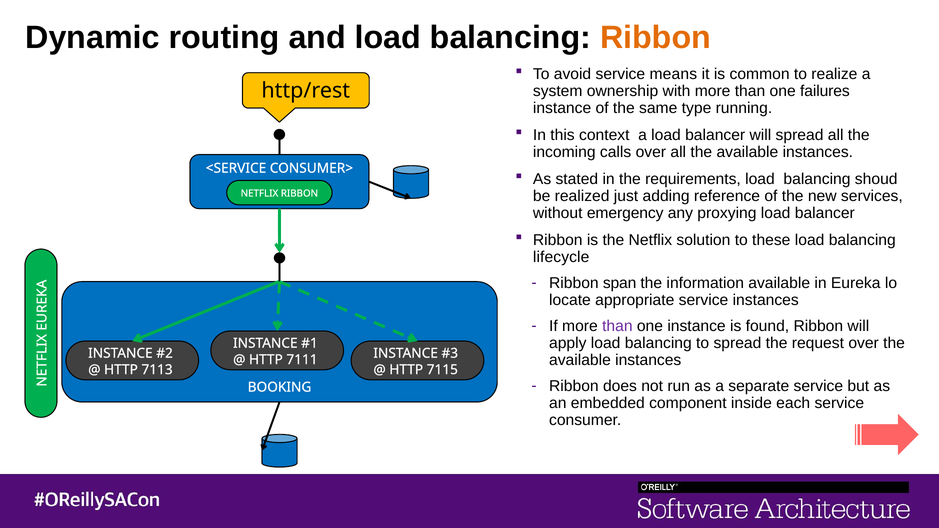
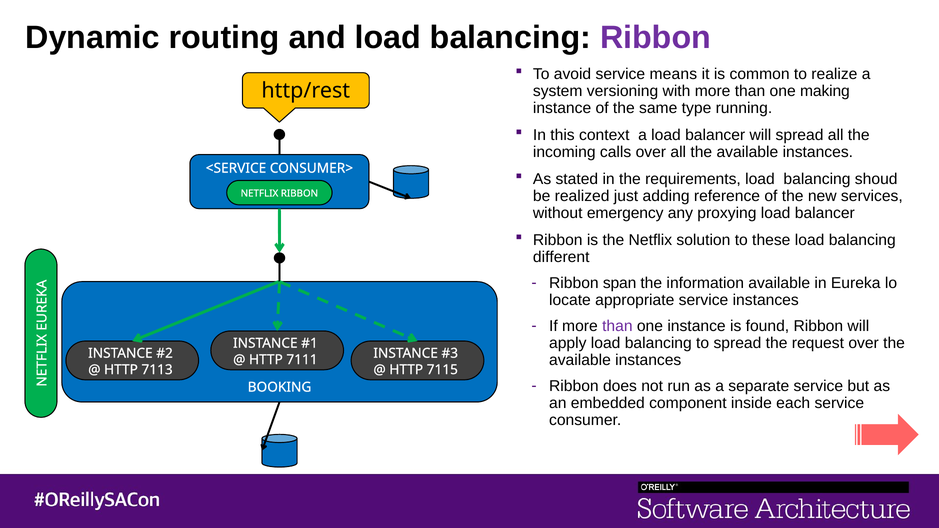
Ribbon at (656, 38) colour: orange -> purple
ownership: ownership -> versioning
failures: failures -> making
lifecycle: lifecycle -> different
